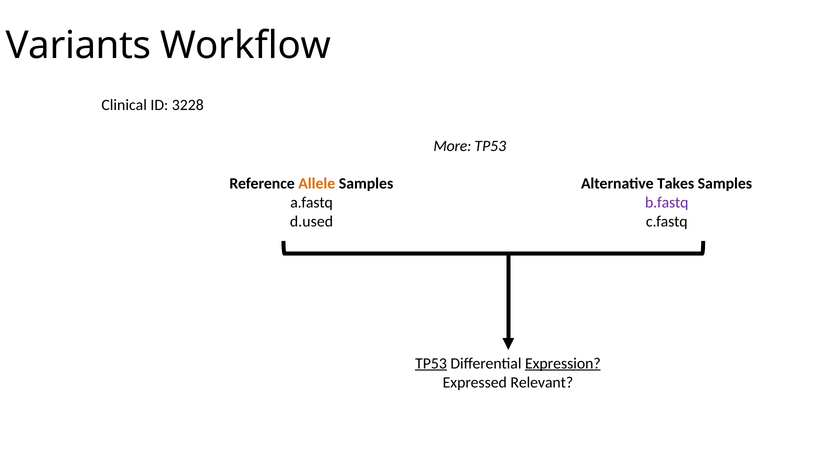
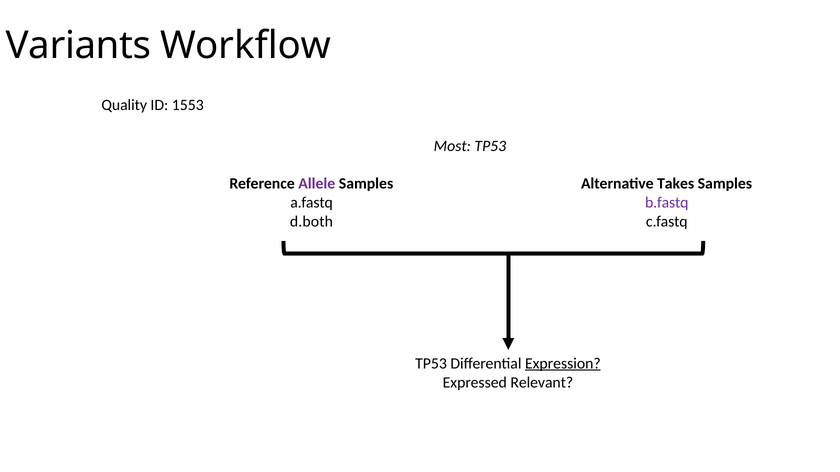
Clinical: Clinical -> Quality
3228: 3228 -> 1553
More: More -> Most
Allele colour: orange -> purple
d.used: d.used -> d.both
TP53 at (431, 364) underline: present -> none
